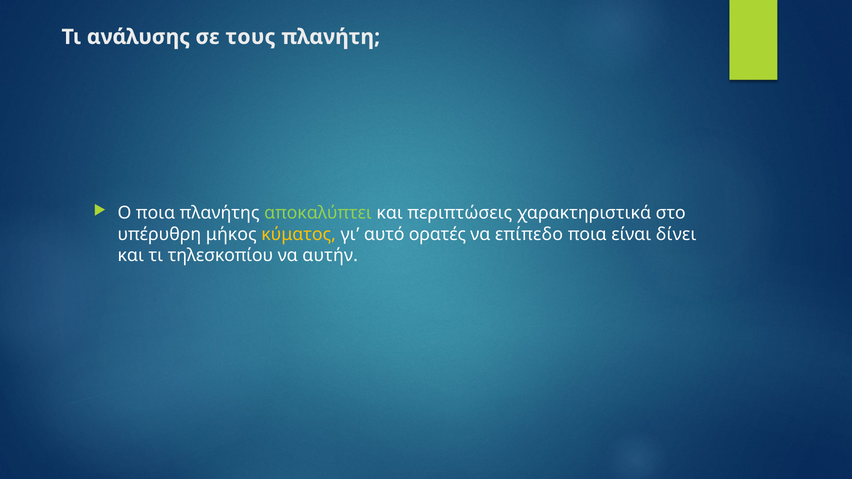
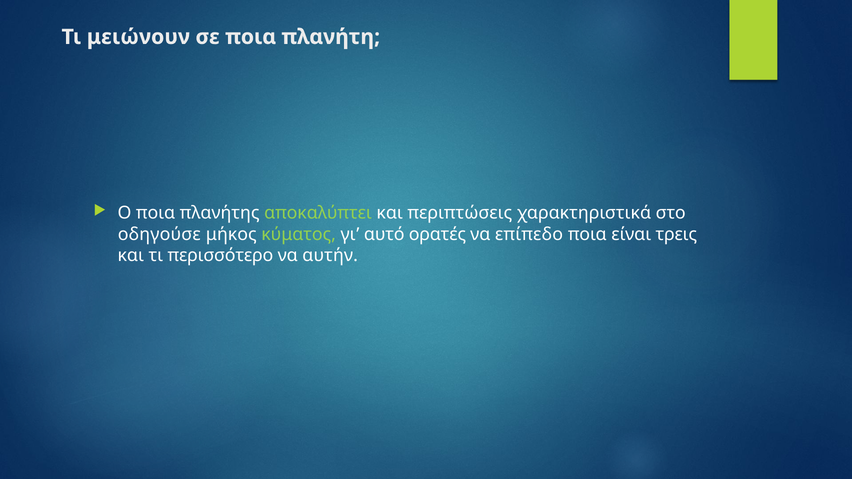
ανάλυσης: ανάλυσης -> μειώνουν
σε τους: τους -> ποια
υπέρυθρη: υπέρυθρη -> οδηγούσε
κύματος colour: yellow -> light green
δίνει: δίνει -> τρεις
τηλεσκοπίου: τηλεσκοπίου -> περισσότερο
